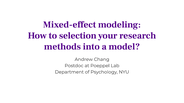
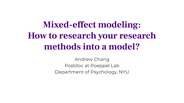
to selection: selection -> research
